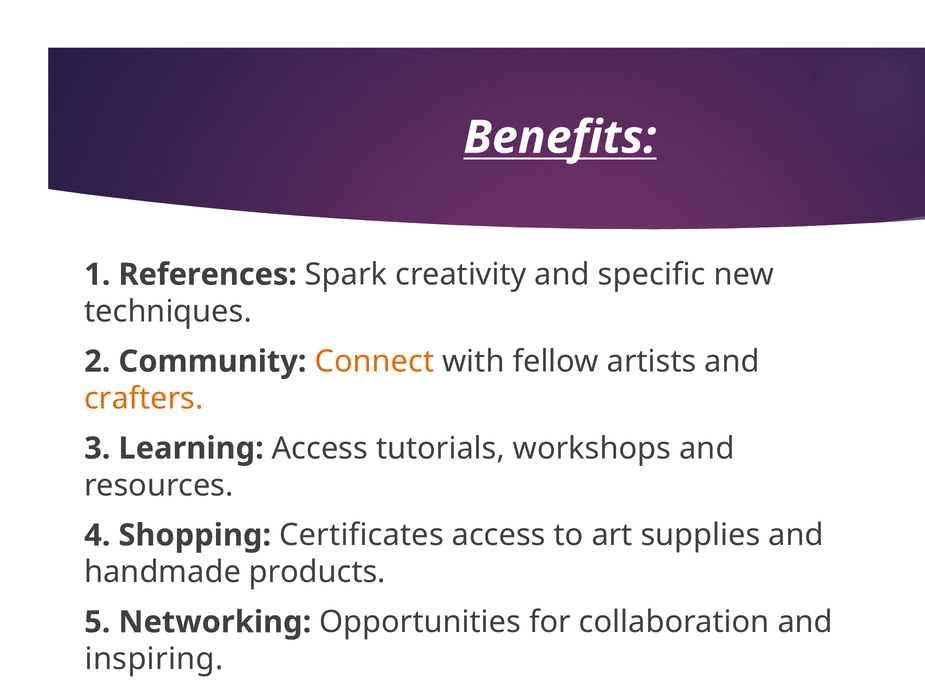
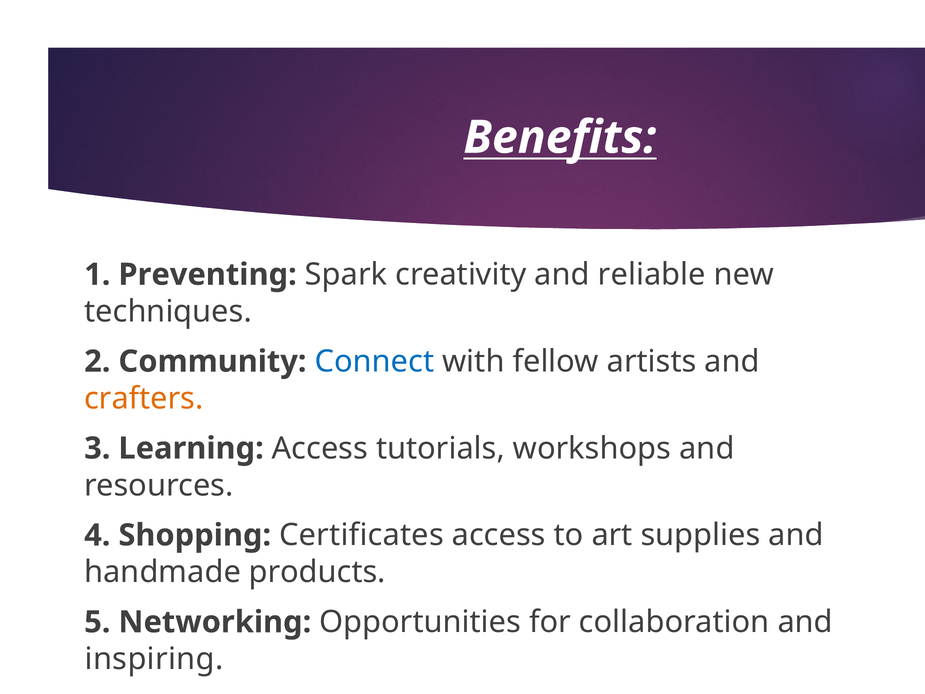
References: References -> Preventing
specific: specific -> reliable
Connect colour: orange -> blue
